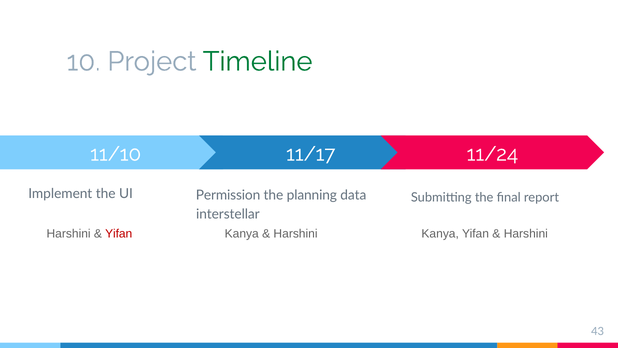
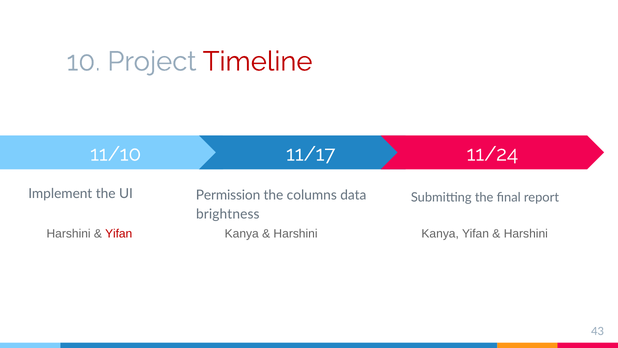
Timeline colour: green -> red
planning: planning -> columns
interstellar: interstellar -> brightness
